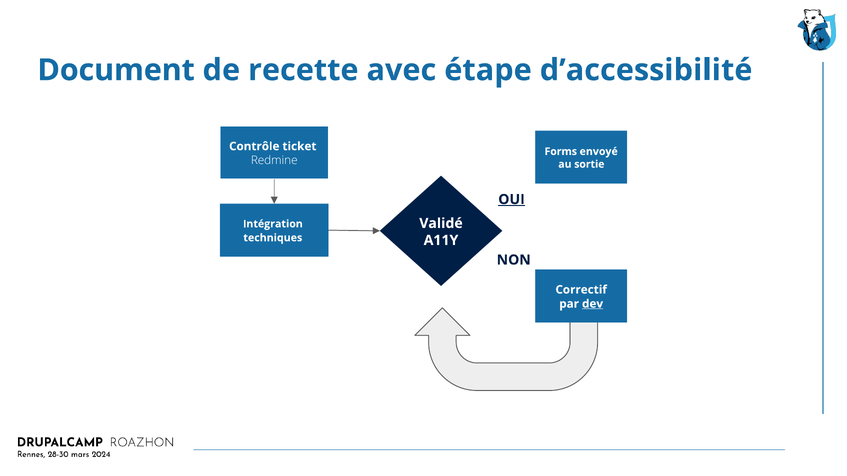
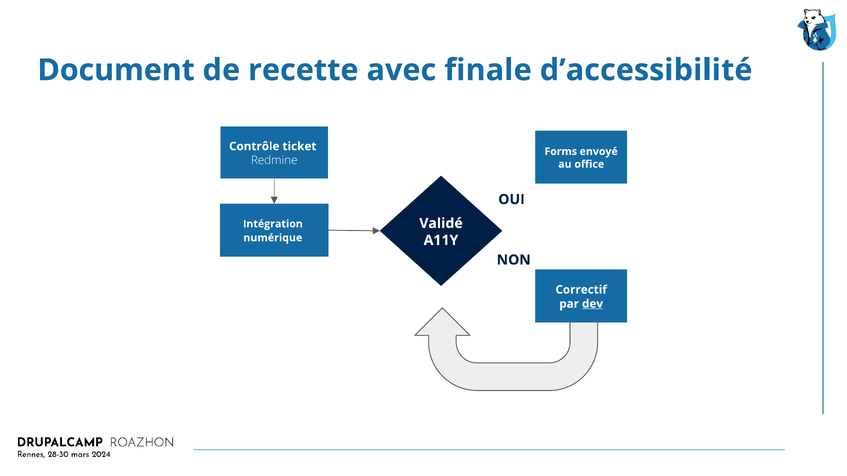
étape: étape -> finale
sortie: sortie -> office
OUI underline: present -> none
techniques: techniques -> numérique
